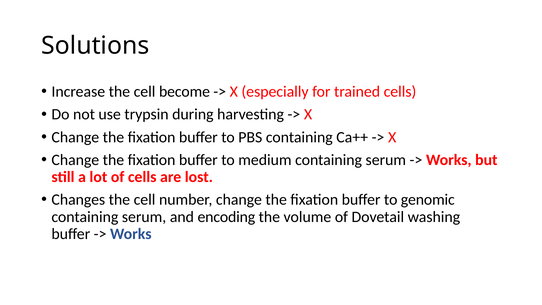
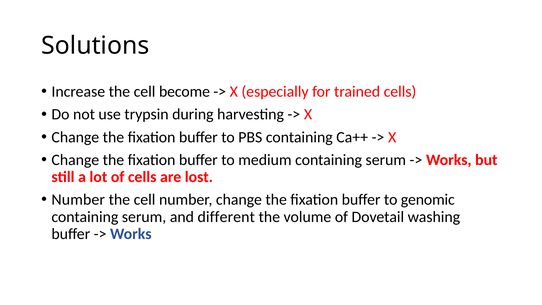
Changes at (78, 200): Changes -> Number
encoding: encoding -> different
